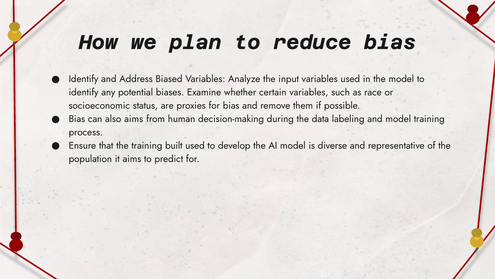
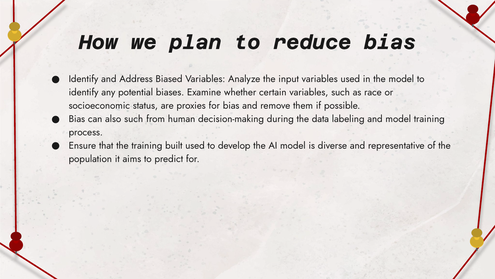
also aims: aims -> such
